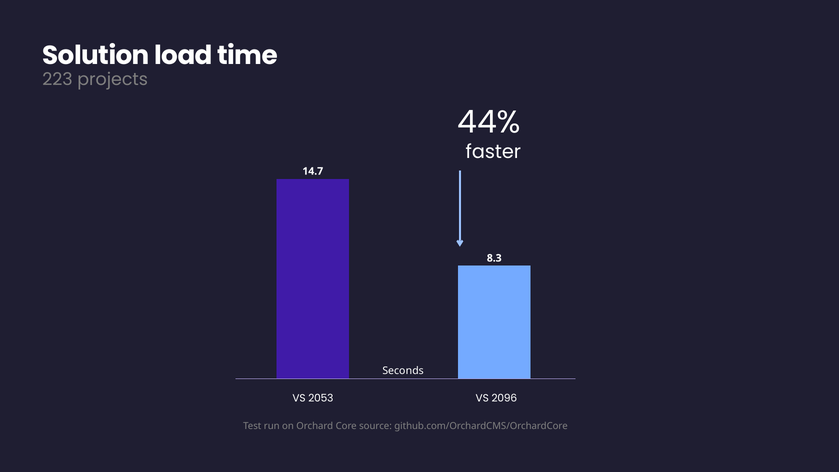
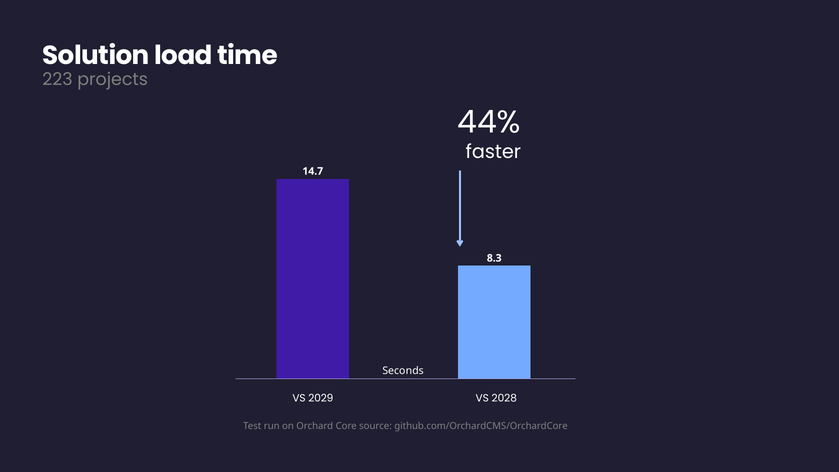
2053: 2053 -> 2029
2096: 2096 -> 2028
